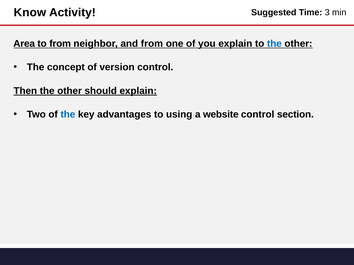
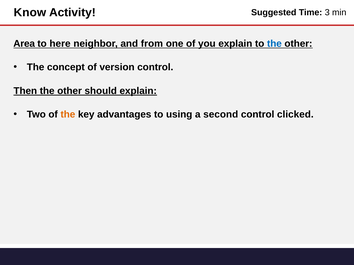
to from: from -> here
the at (68, 115) colour: blue -> orange
website: website -> second
section: section -> clicked
